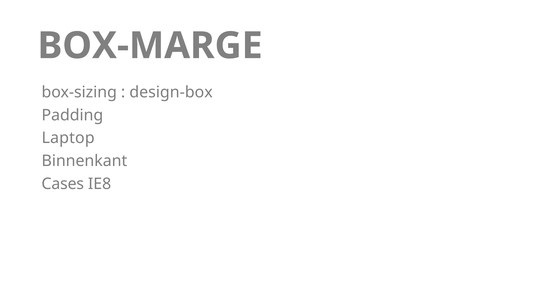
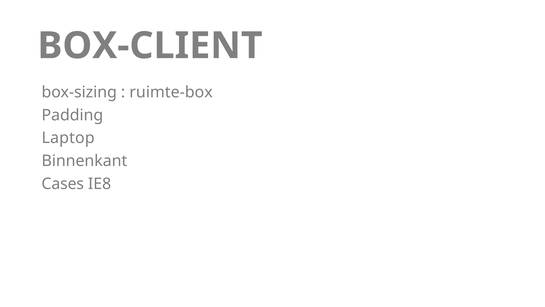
BOX-MARGE: BOX-MARGE -> BOX-CLIENT
design-box: design-box -> ruimte-box
